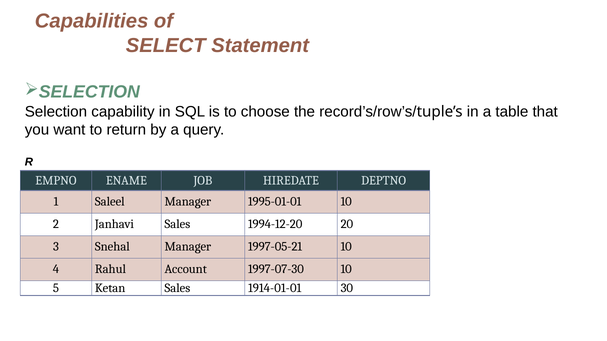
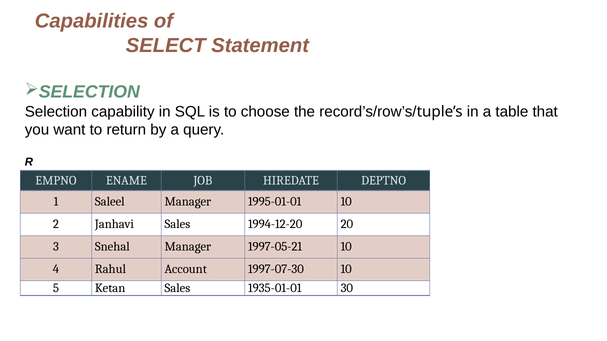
1914-01-01: 1914-01-01 -> 1935-01-01
